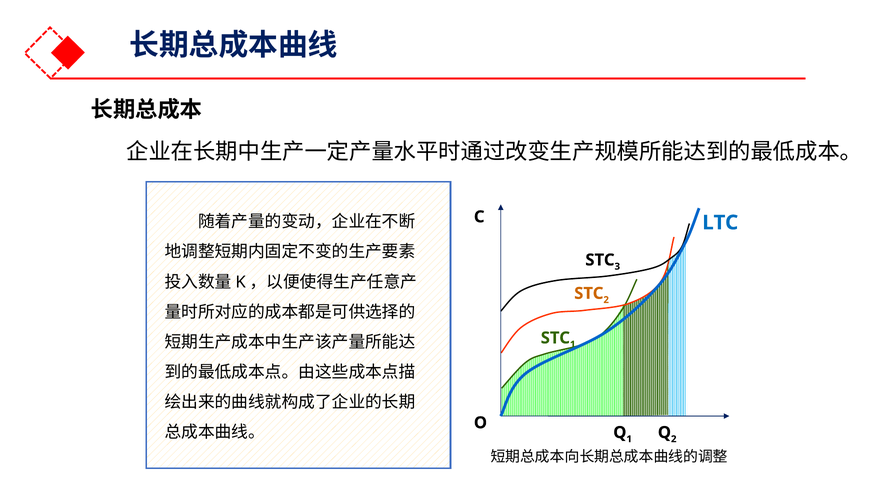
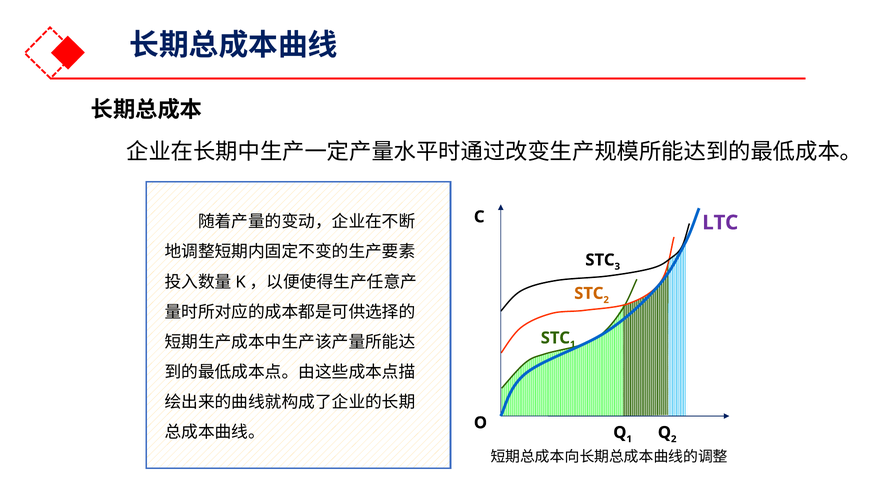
LTC colour: blue -> purple
